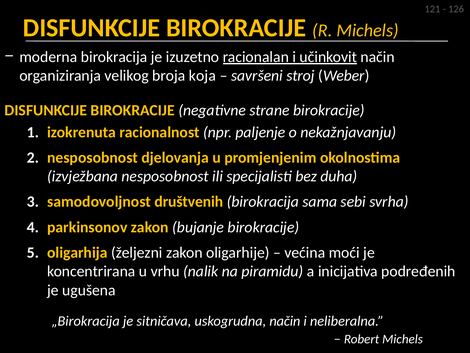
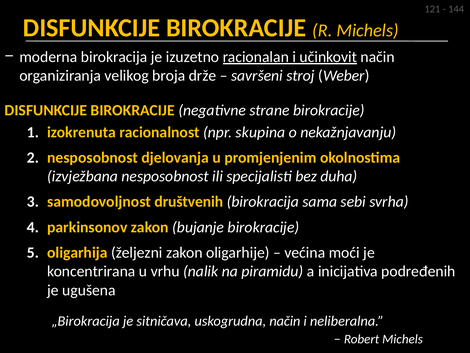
126: 126 -> 144
koja: koja -> drže
paljenje: paljenje -> skupina
